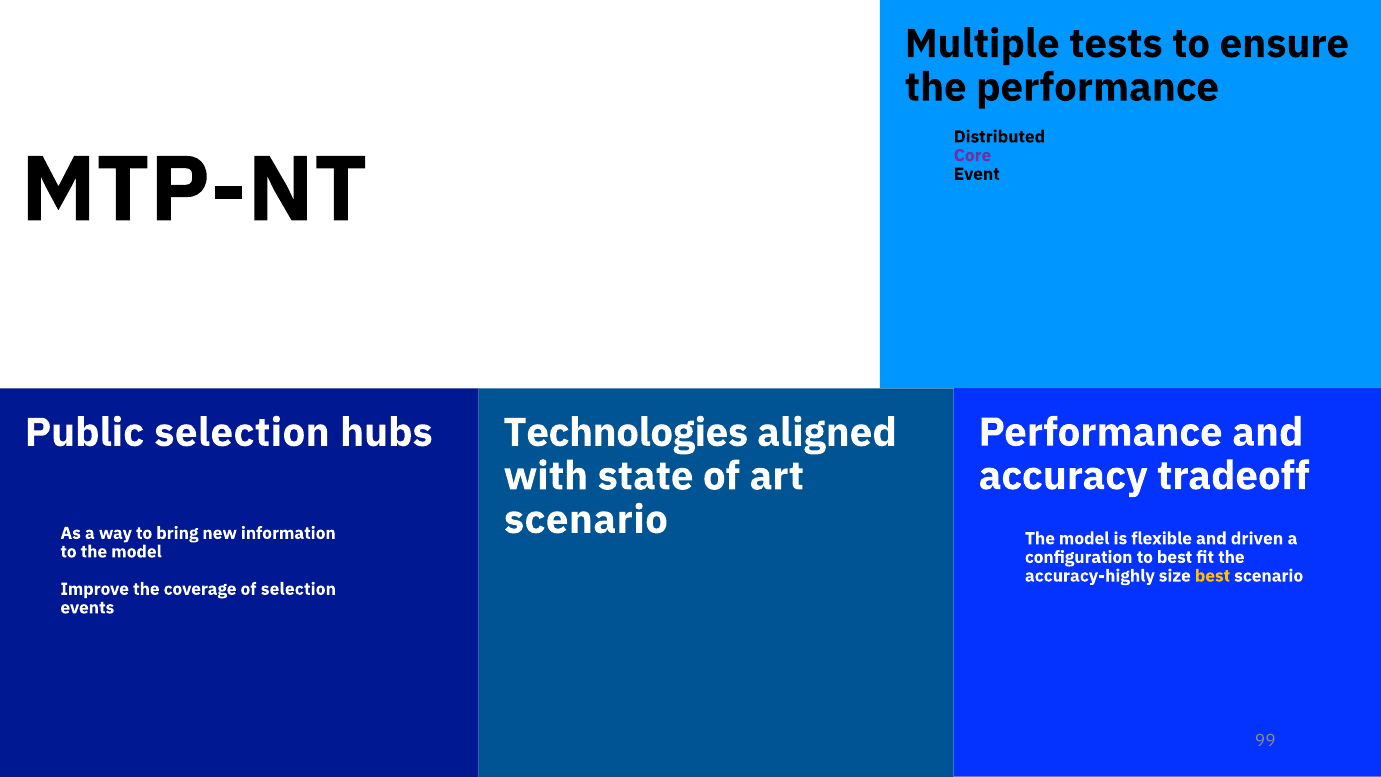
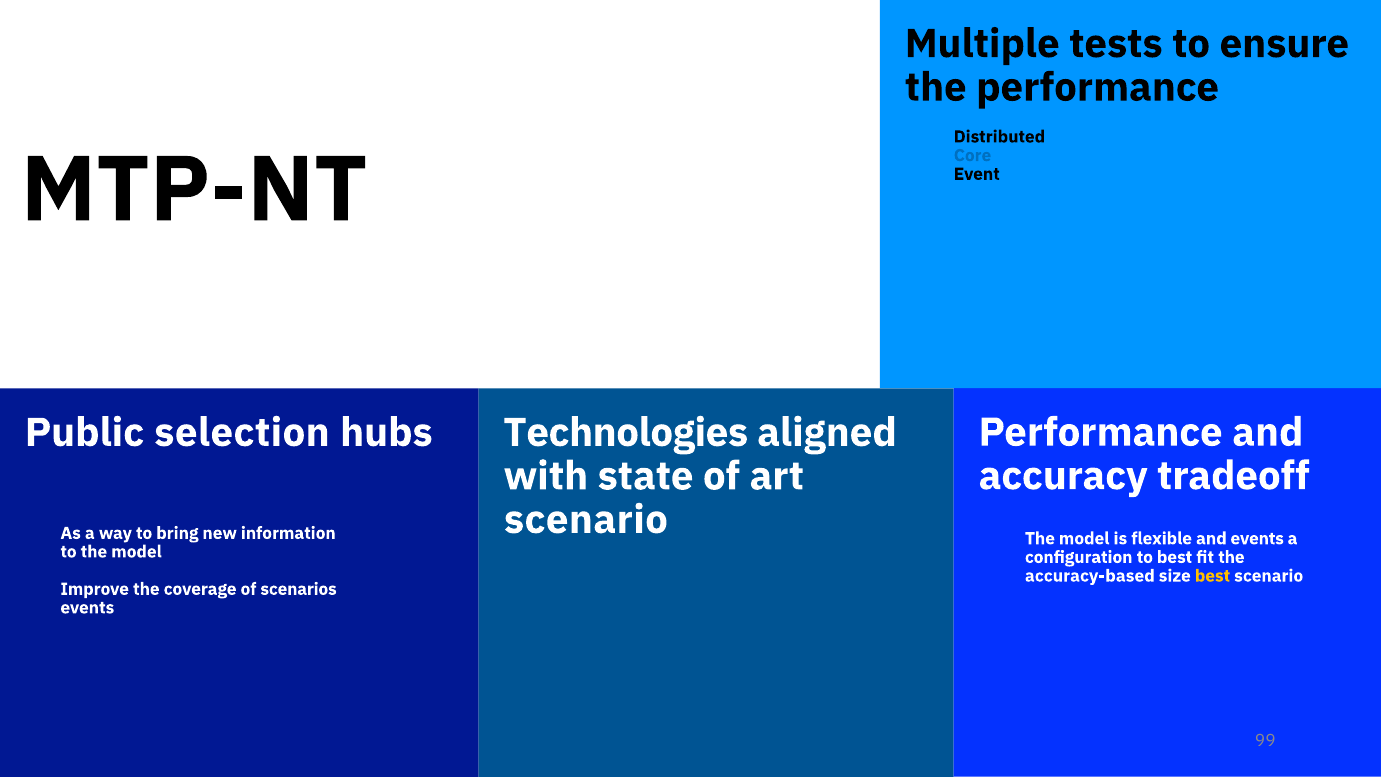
Core colour: purple -> blue
and driven: driven -> events
accuracy-highly: accuracy-highly -> accuracy-based
of selection: selection -> scenarios
